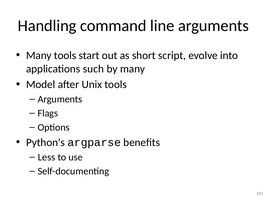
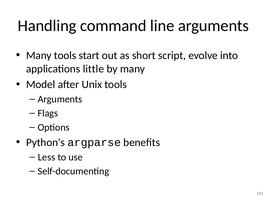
such: such -> little
